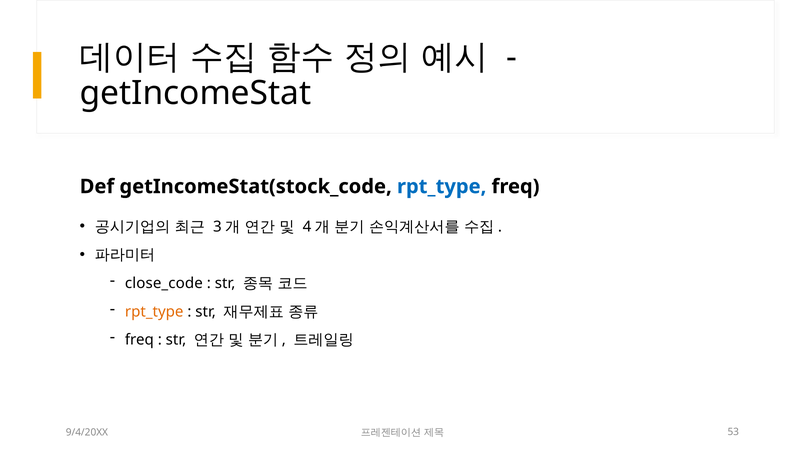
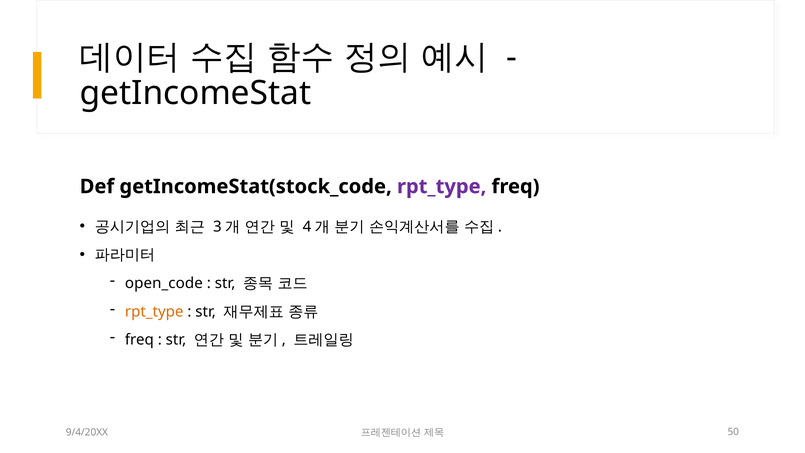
rpt_type at (442, 186) colour: blue -> purple
close_code: close_code -> open_code
53: 53 -> 50
